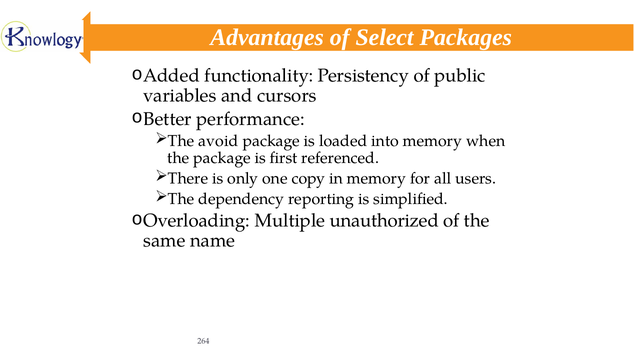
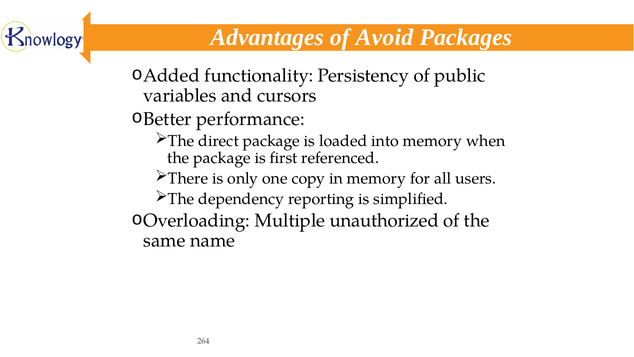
Select: Select -> Avoid
avoid: avoid -> direct
